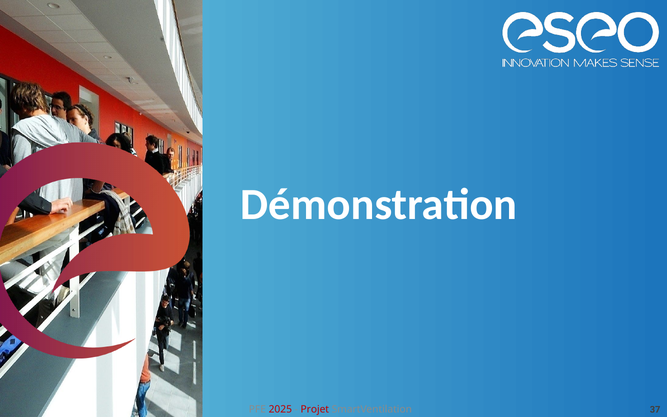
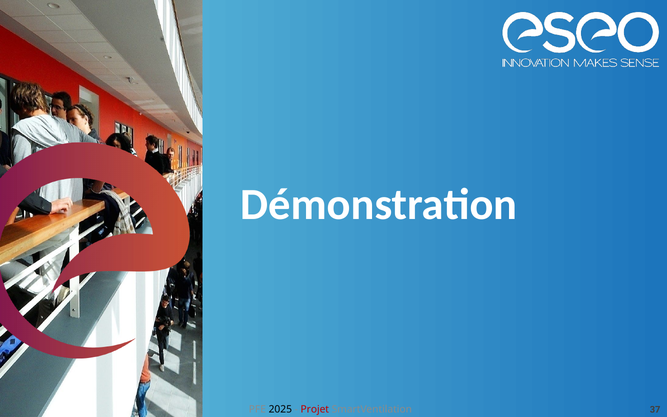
2025 colour: red -> black
